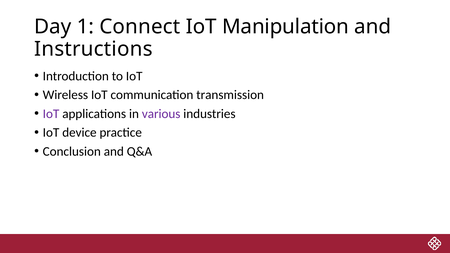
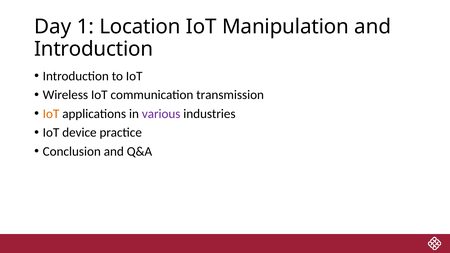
Connect: Connect -> Location
Instructions at (93, 49): Instructions -> Introduction
IoT at (51, 114) colour: purple -> orange
